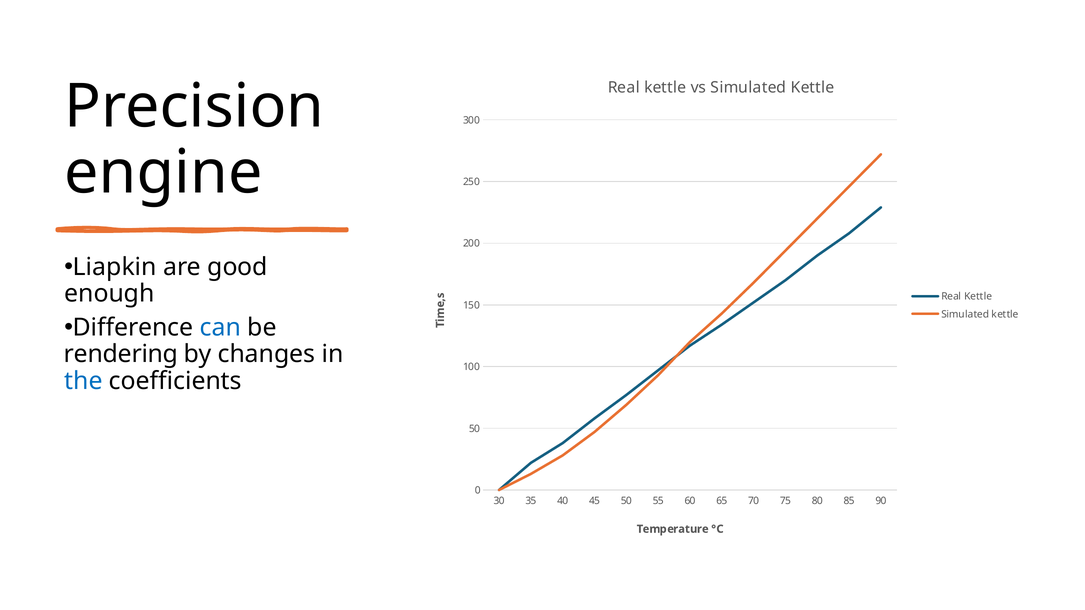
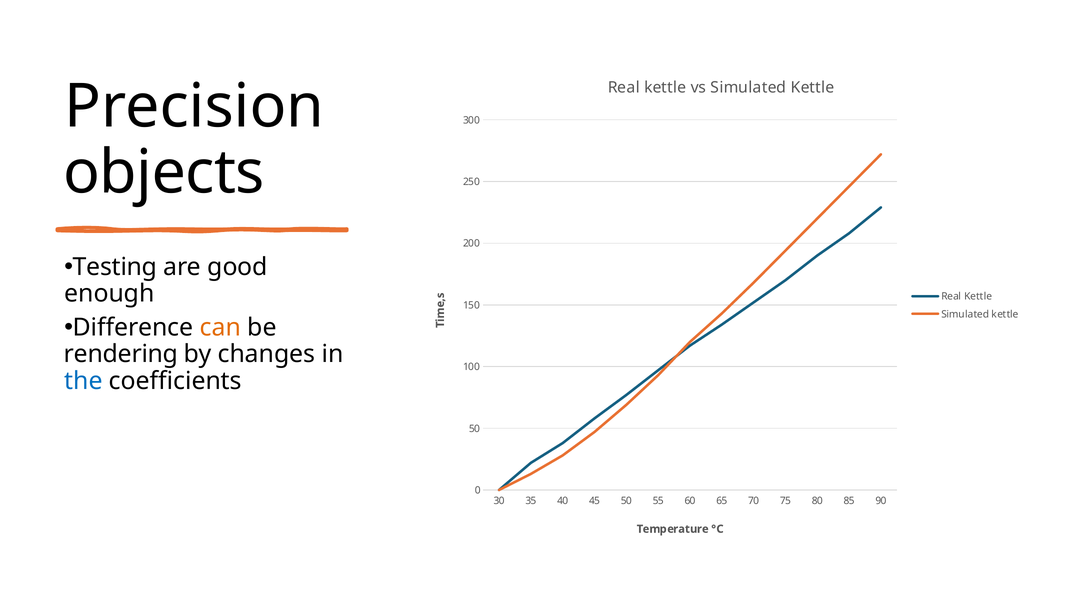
engine: engine -> objects
Liapkin: Liapkin -> Testing
can colour: blue -> orange
